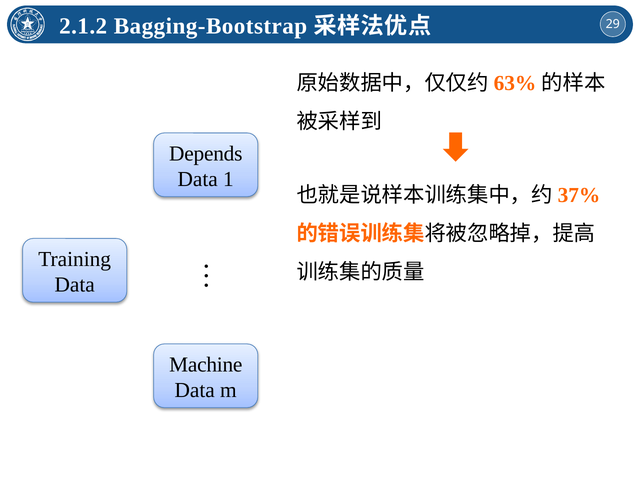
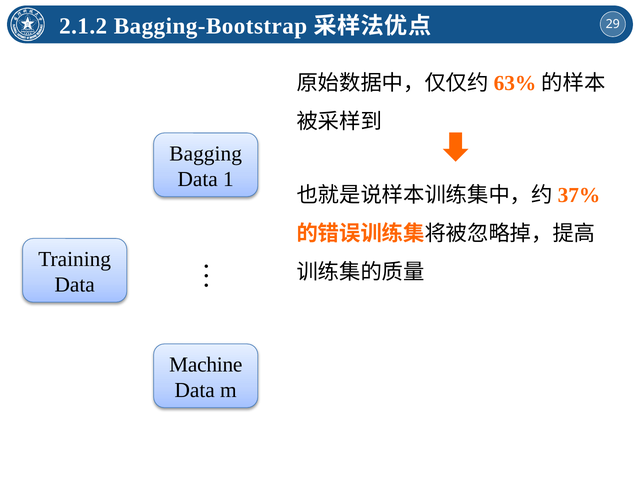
Depends: Depends -> Bagging
